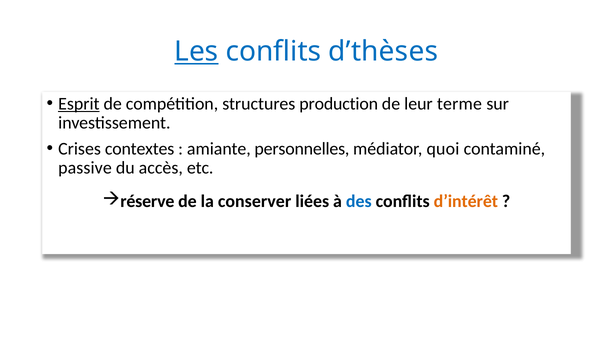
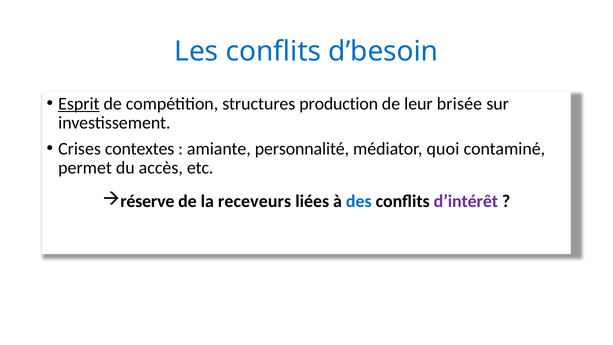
Les underline: present -> none
d’thèses: d’thèses -> d’besoin
terme: terme -> brisée
personnelles: personnelles -> personnalité
passive: passive -> permet
conserver: conserver -> receveurs
d’intérêt colour: orange -> purple
